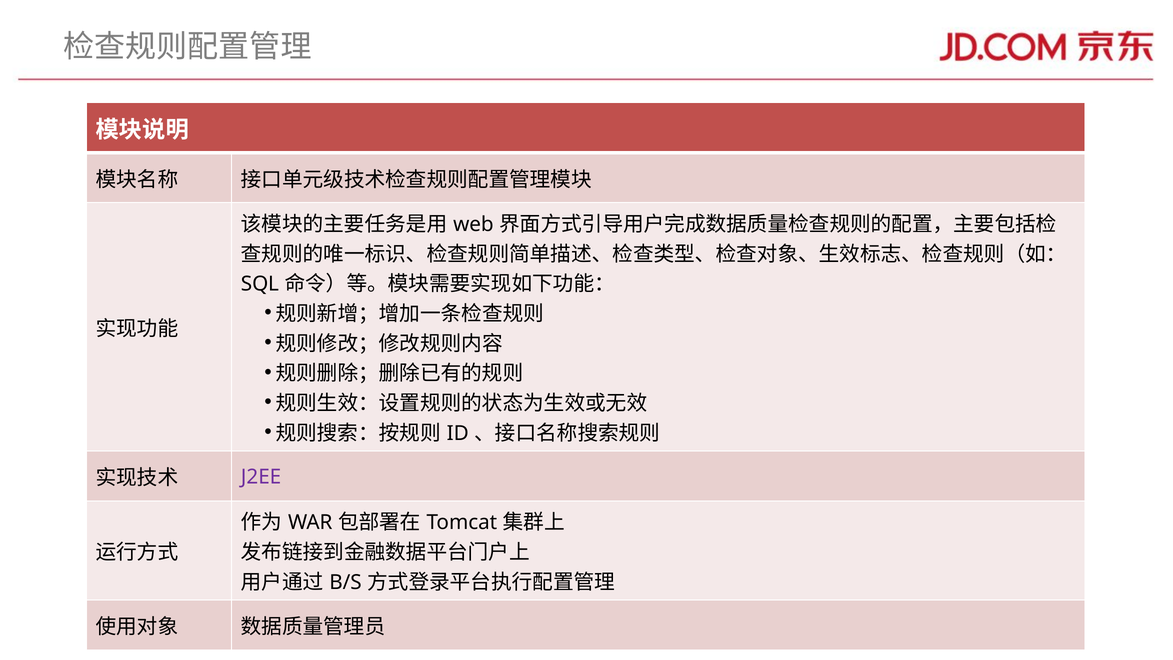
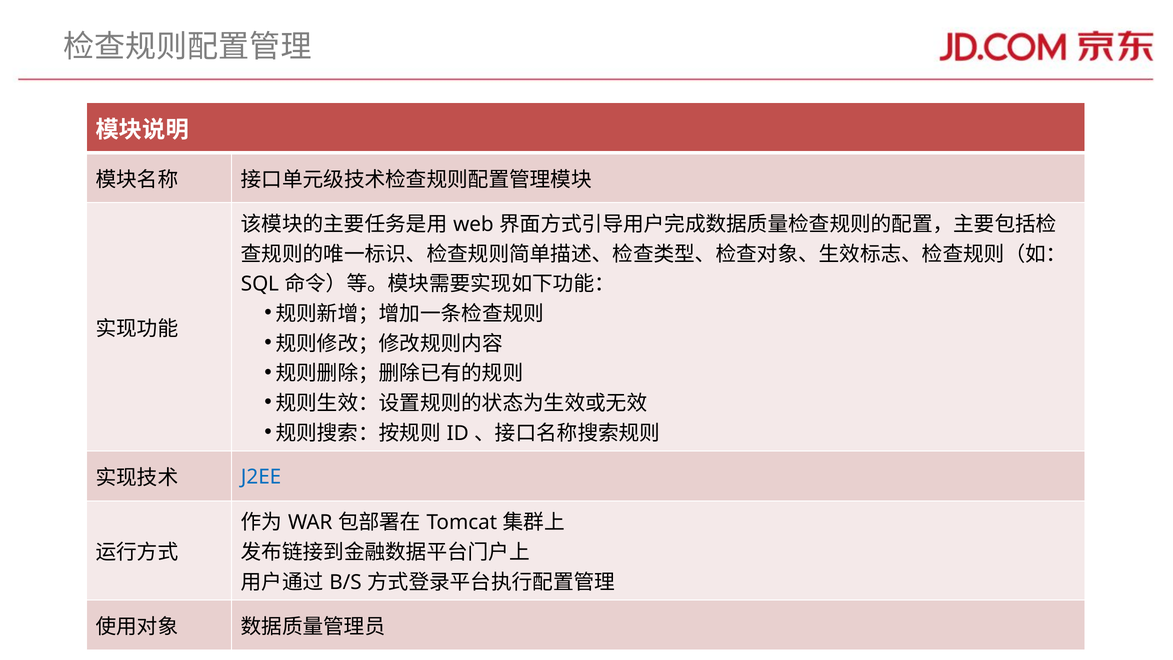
J2EE colour: purple -> blue
